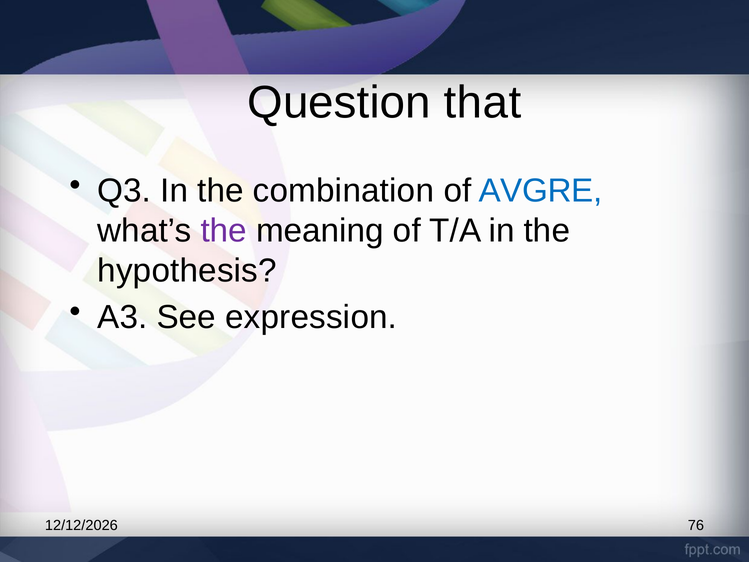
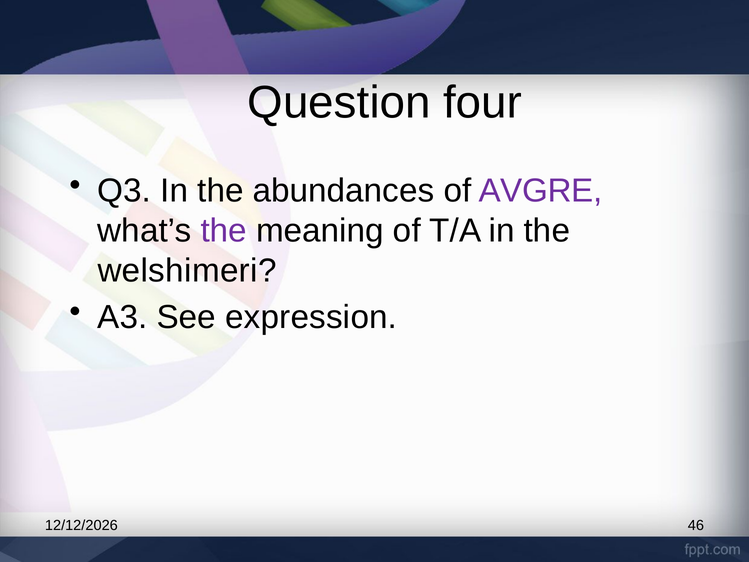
that: that -> four
combination: combination -> abundances
AVGRE colour: blue -> purple
hypothesis: hypothesis -> welshimeri
76: 76 -> 46
